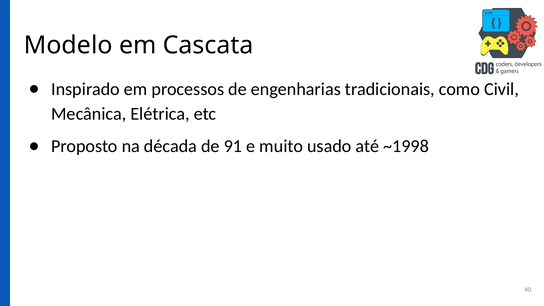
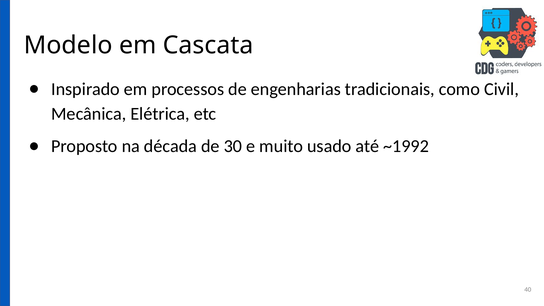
91: 91 -> 30
~1998: ~1998 -> ~1992
